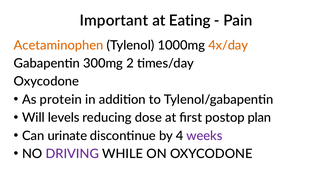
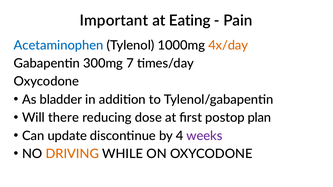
Acetaminophen colour: orange -> blue
2: 2 -> 7
protein: protein -> bladder
levels: levels -> there
urinate: urinate -> update
DRIVING colour: purple -> orange
